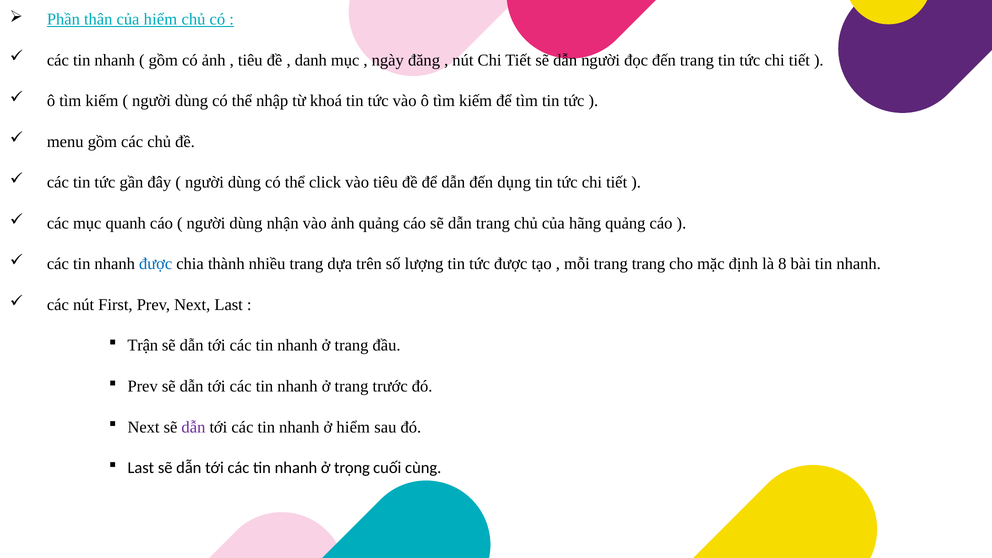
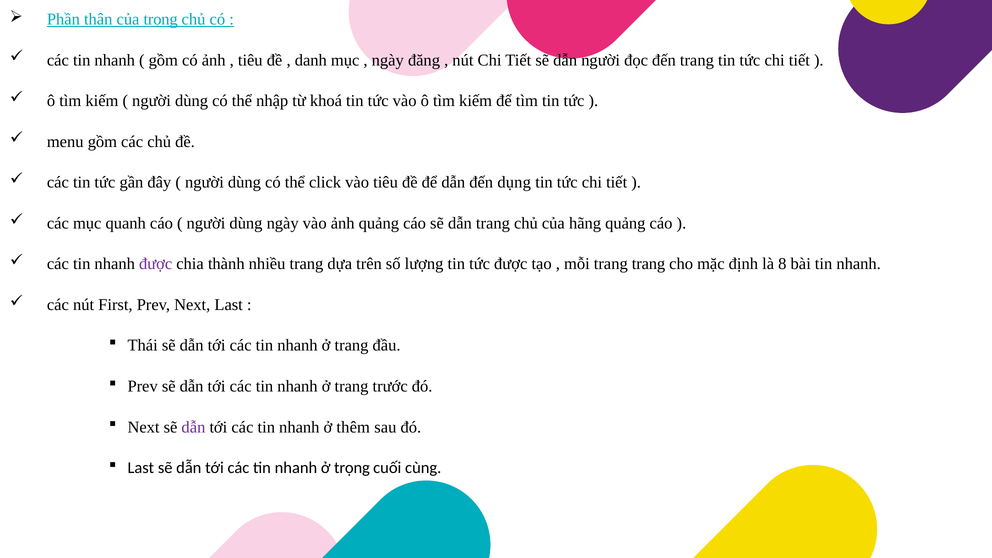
của hiểm: hiểm -> trọng
dùng nhận: nhận -> ngày
được at (156, 264) colour: blue -> purple
Trận: Trận -> Thái
ở hiểm: hiểm -> thêm
